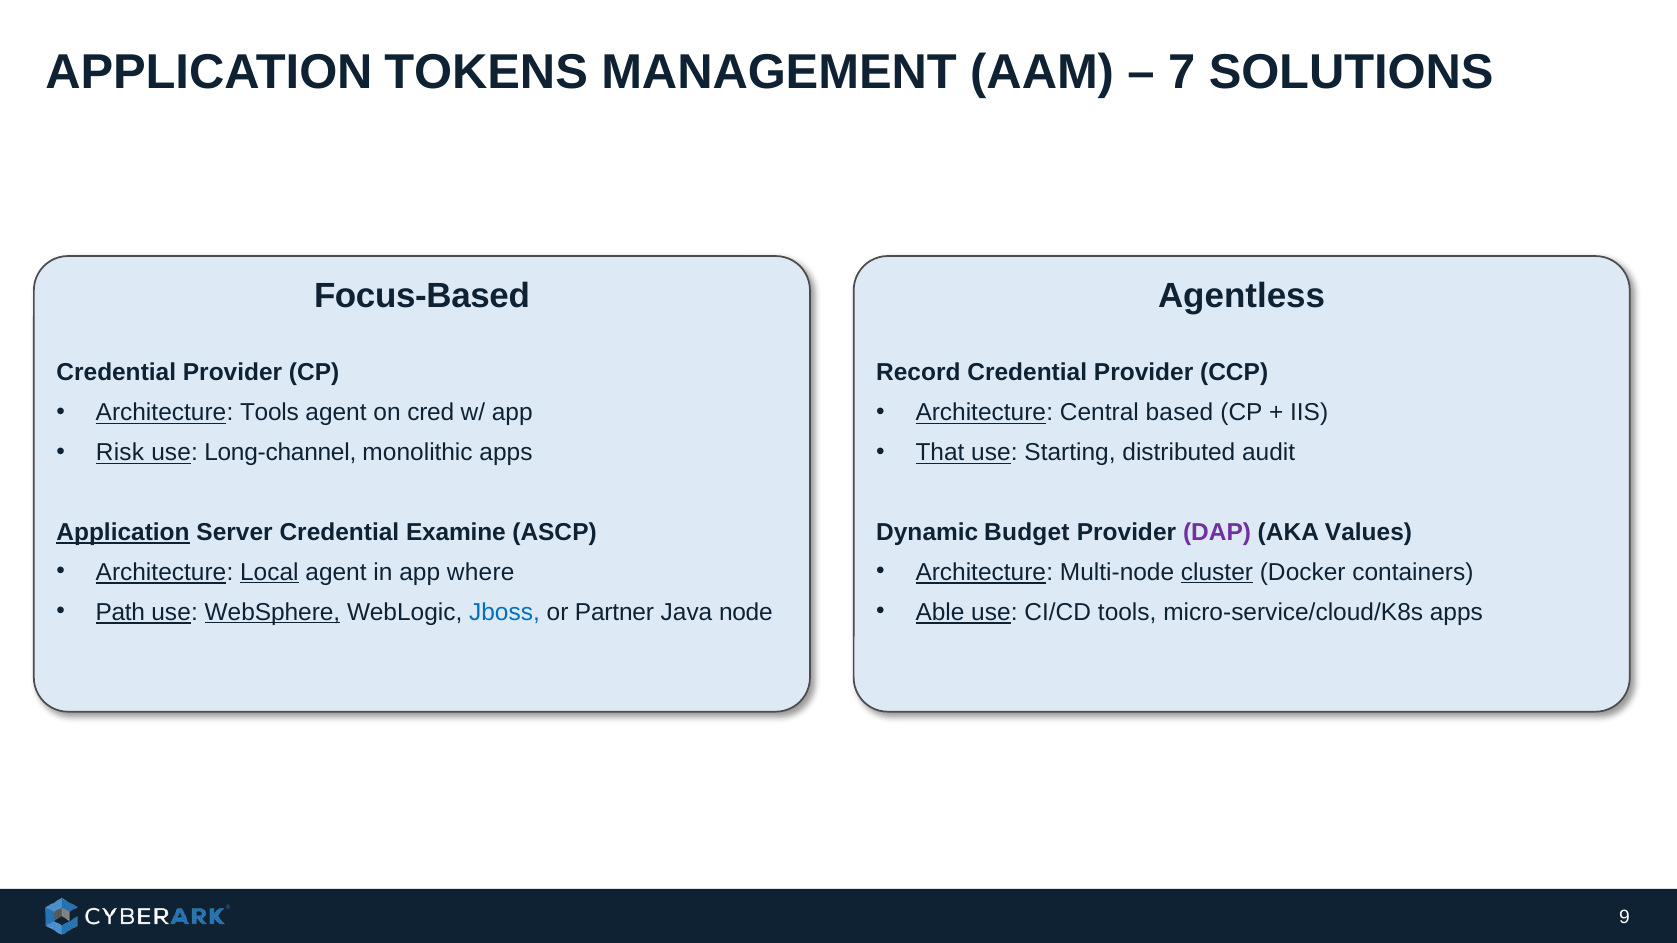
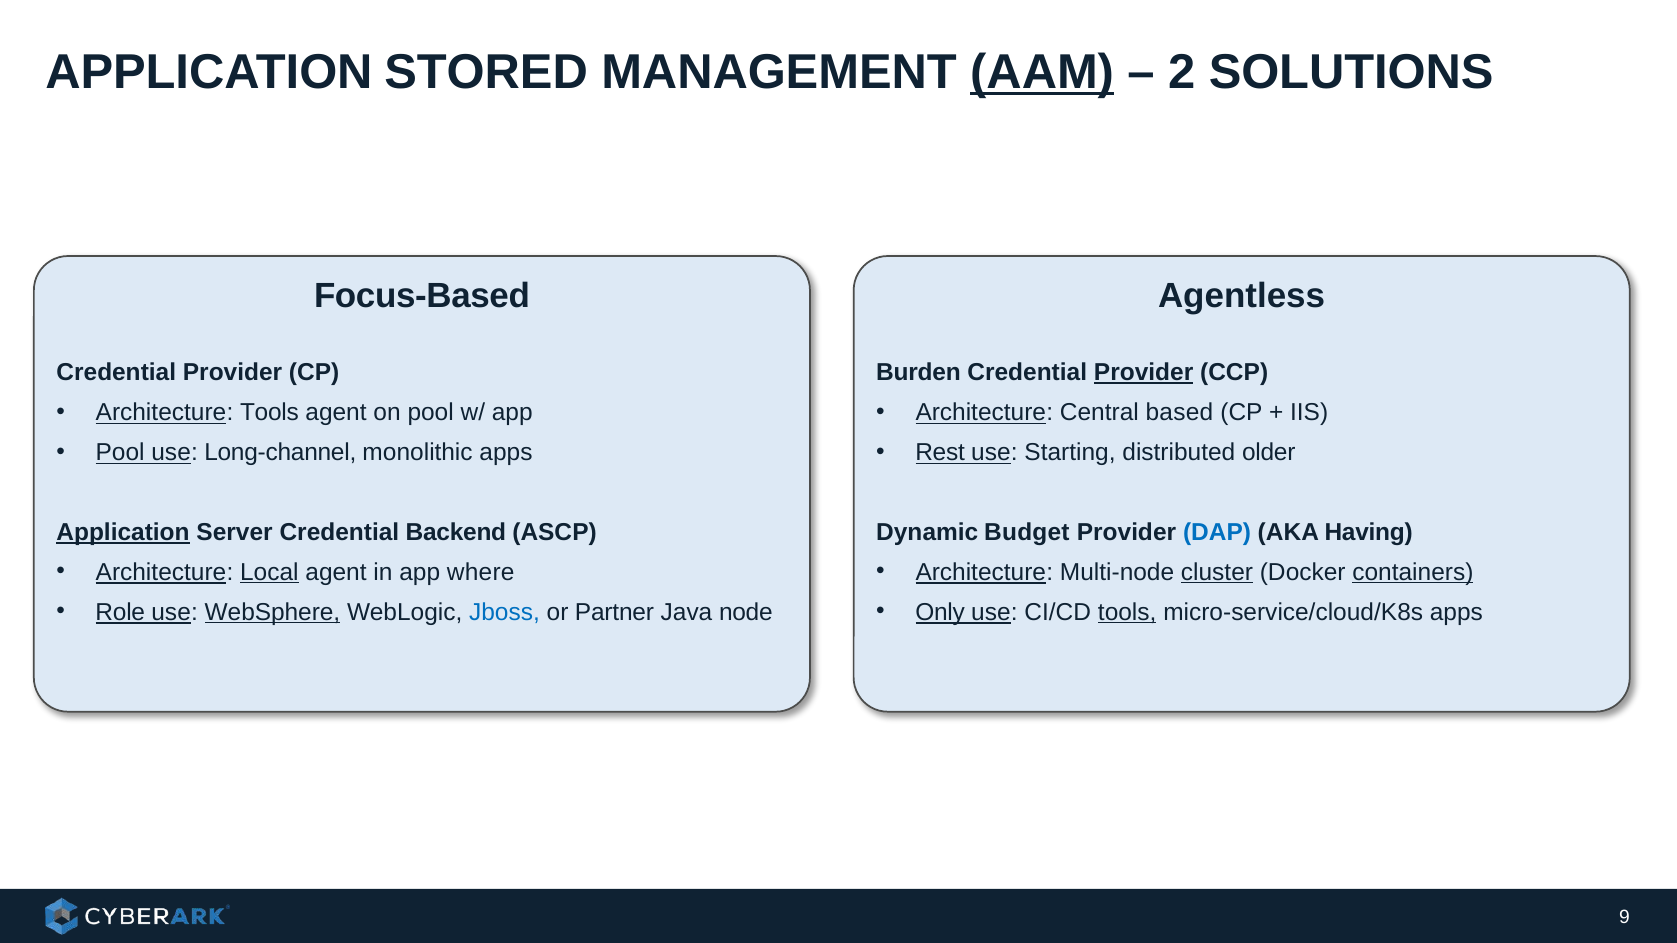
TOKENS: TOKENS -> STORED
AAM underline: none -> present
7: 7 -> 2
Record: Record -> Burden
Provider at (1144, 373) underline: none -> present
on cred: cred -> pool
Risk at (120, 453): Risk -> Pool
That: That -> Rest
audit: audit -> older
Examine: Examine -> Backend
DAP colour: purple -> blue
Values: Values -> Having
containers underline: none -> present
Path: Path -> Role
Able: Able -> Only
tools at (1127, 612) underline: none -> present
